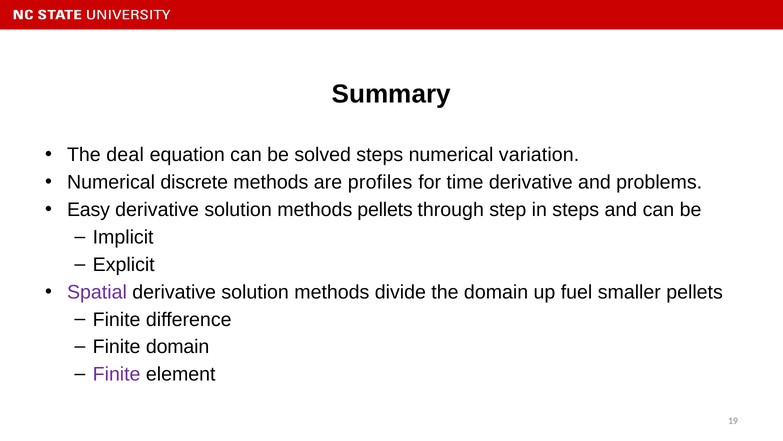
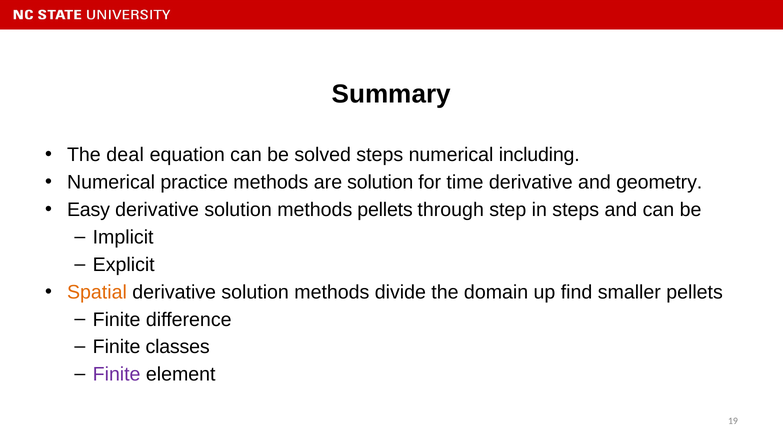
variation: variation -> including
discrete: discrete -> practice
are profiles: profiles -> solution
problems: problems -> geometry
Spatial colour: purple -> orange
fuel: fuel -> find
Finite domain: domain -> classes
